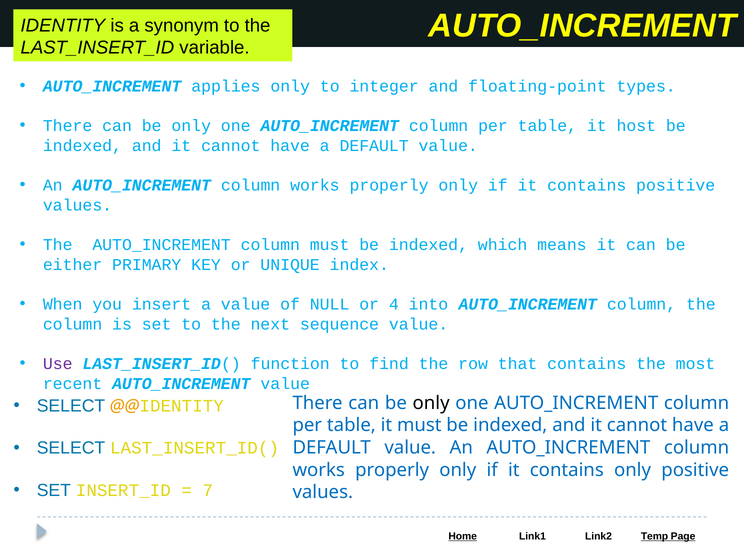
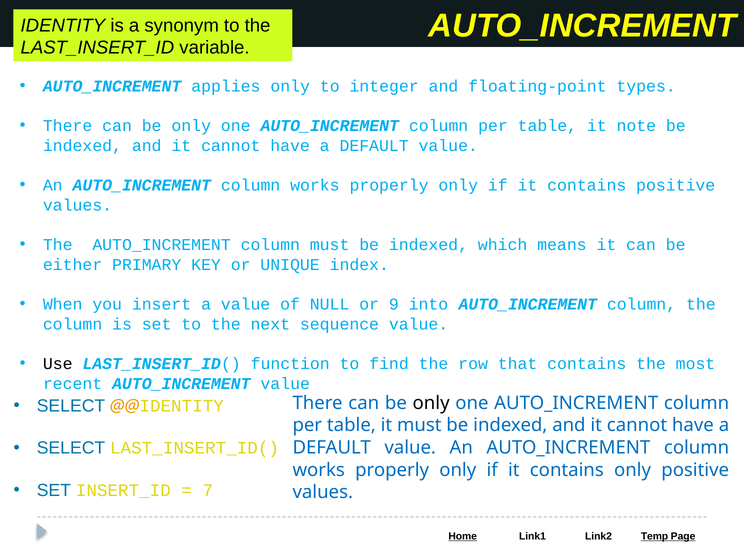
host: host -> note
4: 4 -> 9
Use colour: purple -> black
